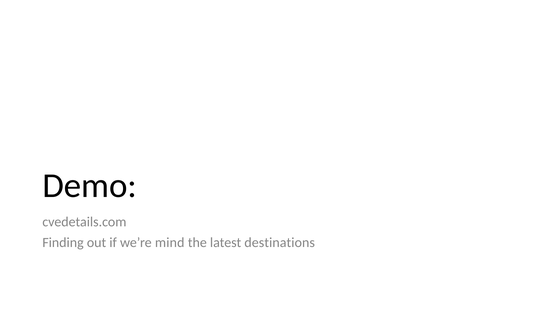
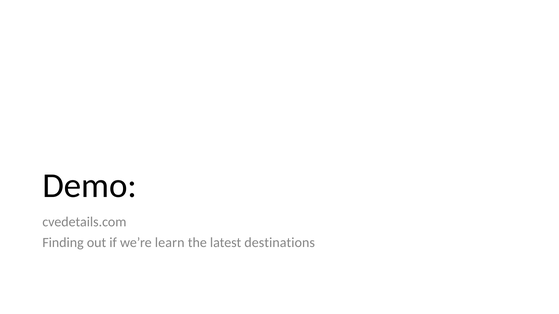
mind: mind -> learn
